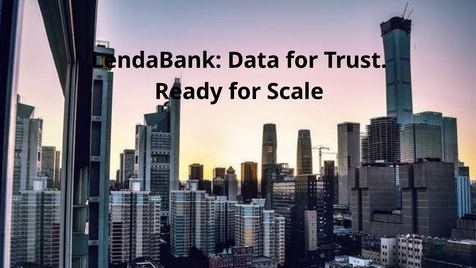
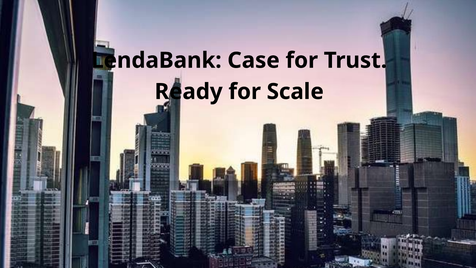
Data: Data -> Case
